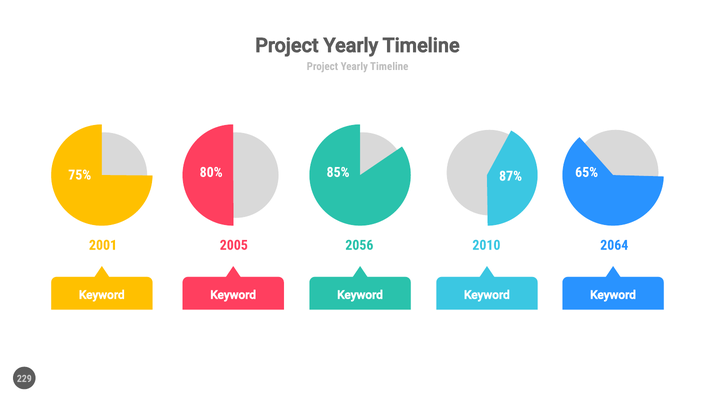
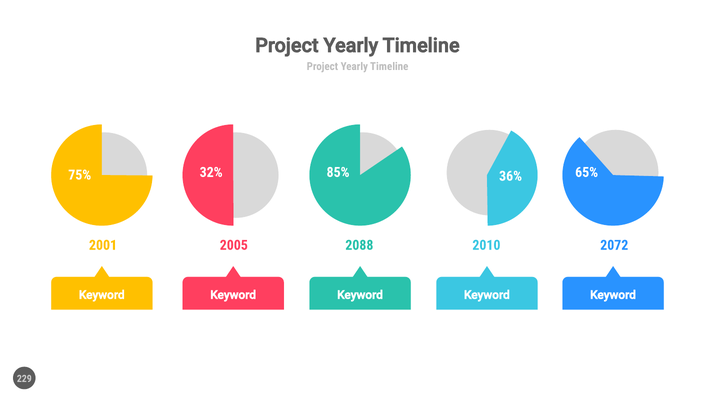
80%: 80% -> 32%
87%: 87% -> 36%
2056: 2056 -> 2088
2064: 2064 -> 2072
